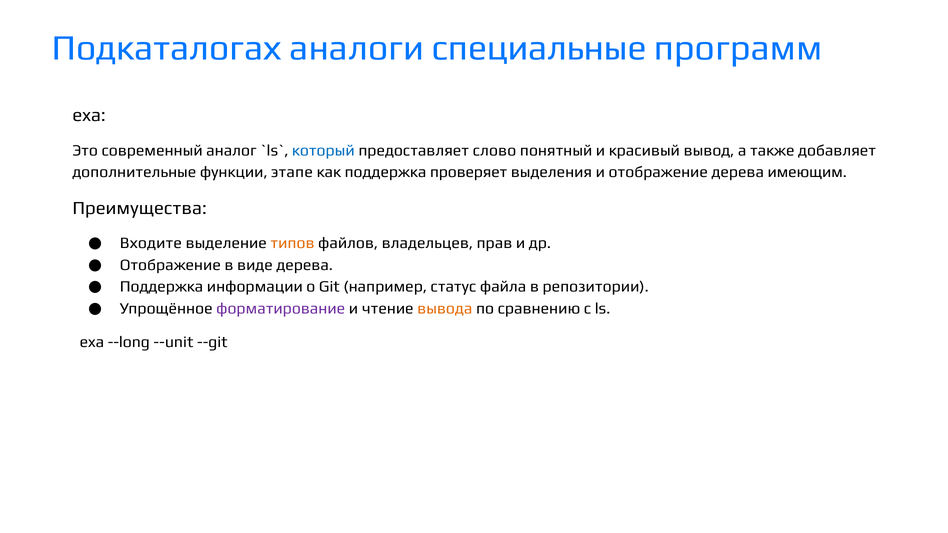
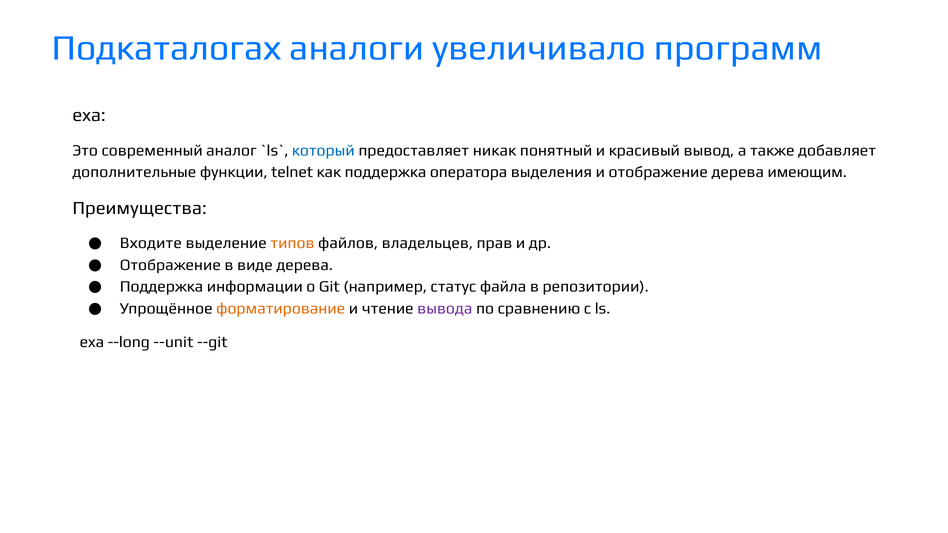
специальные: специальные -> увеличивало
слово: слово -> никак
этапе: этапе -> telnet
проверяет: проверяет -> оператора
форматирование colour: purple -> orange
вывода colour: orange -> purple
